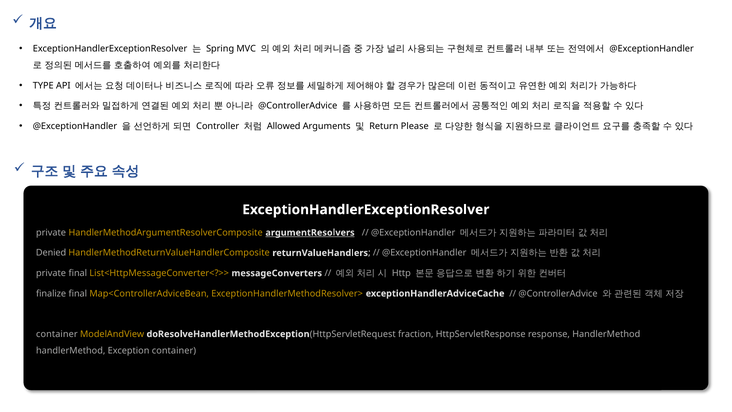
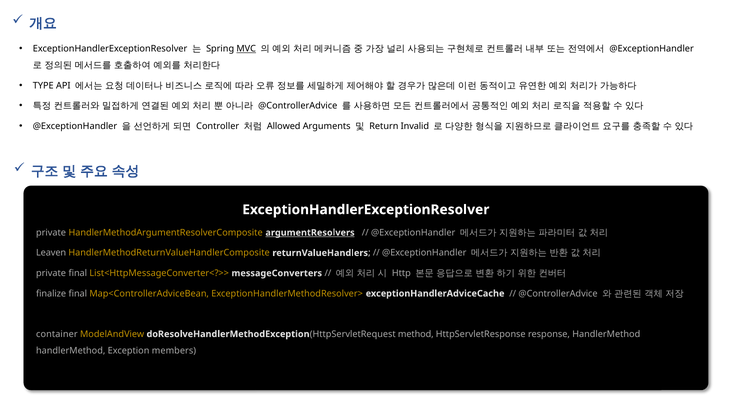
MVC underline: none -> present
Please: Please -> Invalid
Denied: Denied -> Leaven
fraction: fraction -> method
Exception container: container -> members
